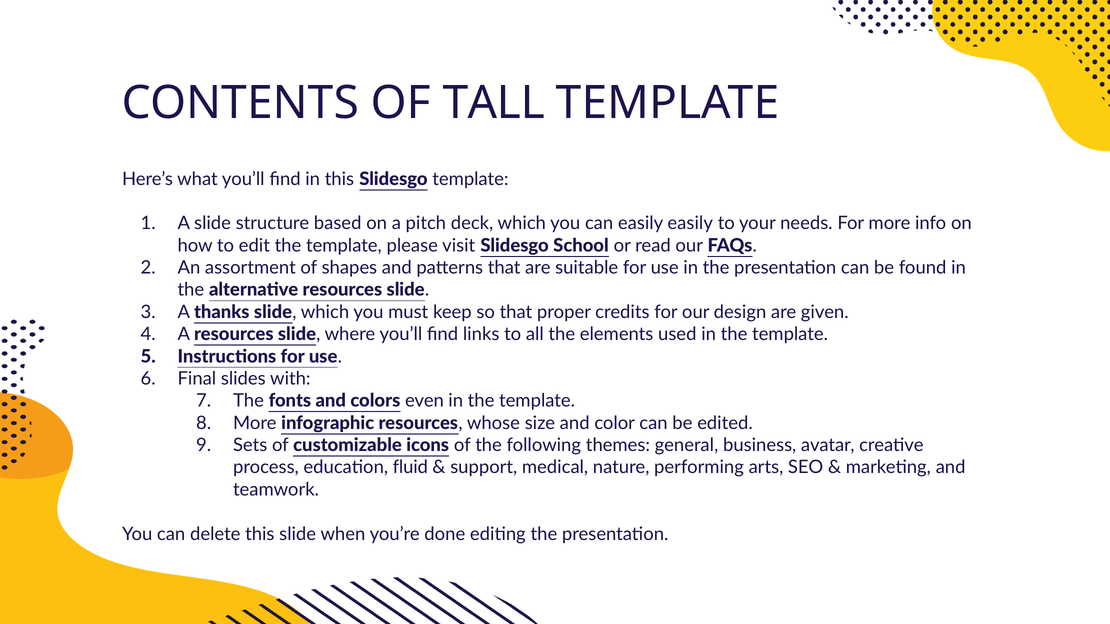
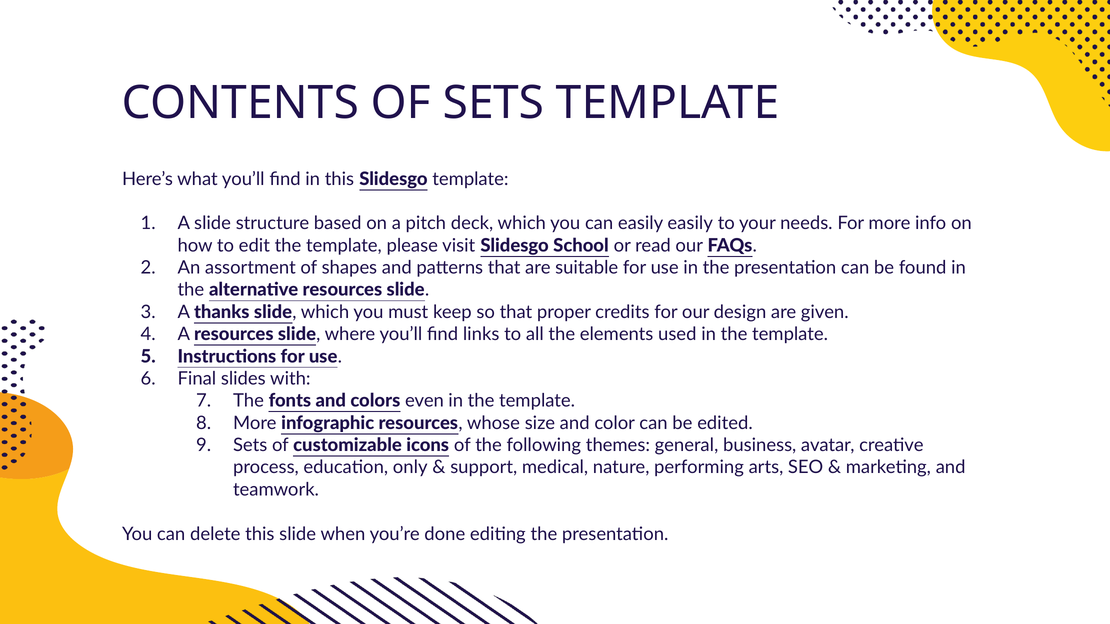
OF TALL: TALL -> SETS
fluid: fluid -> only
